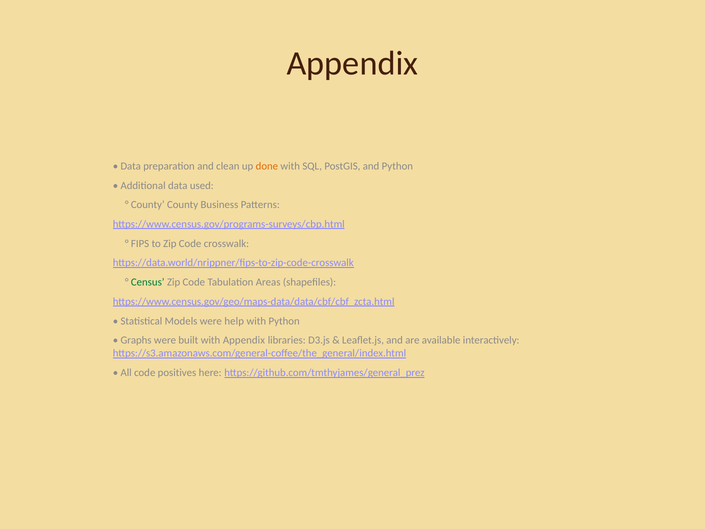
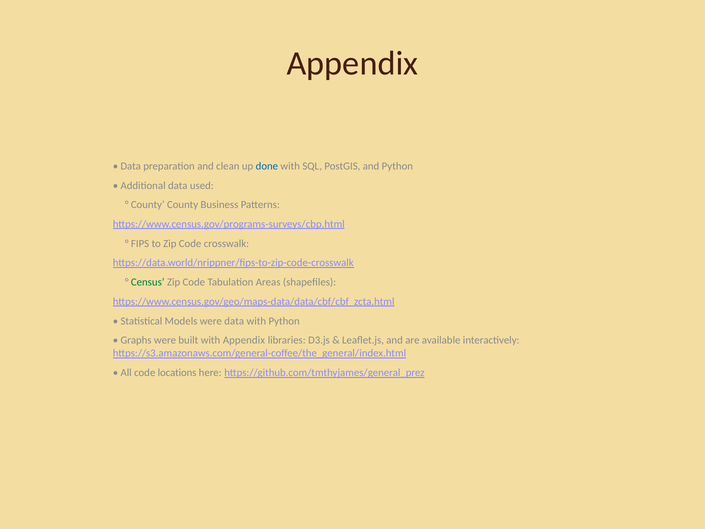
done colour: orange -> blue
were help: help -> data
positives: positives -> locations
